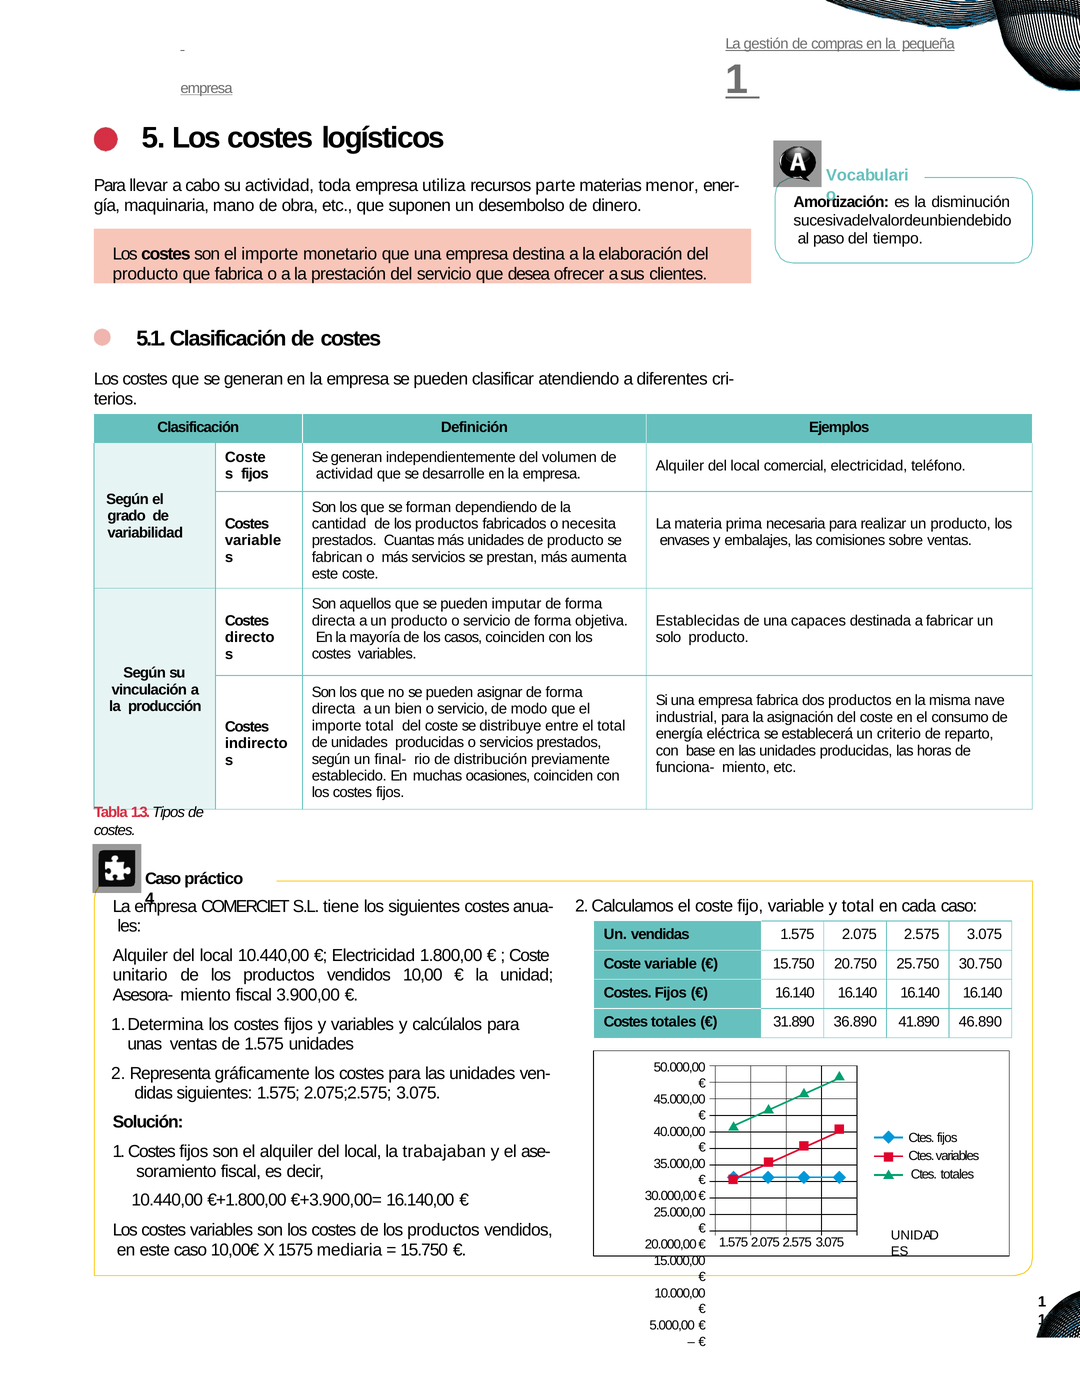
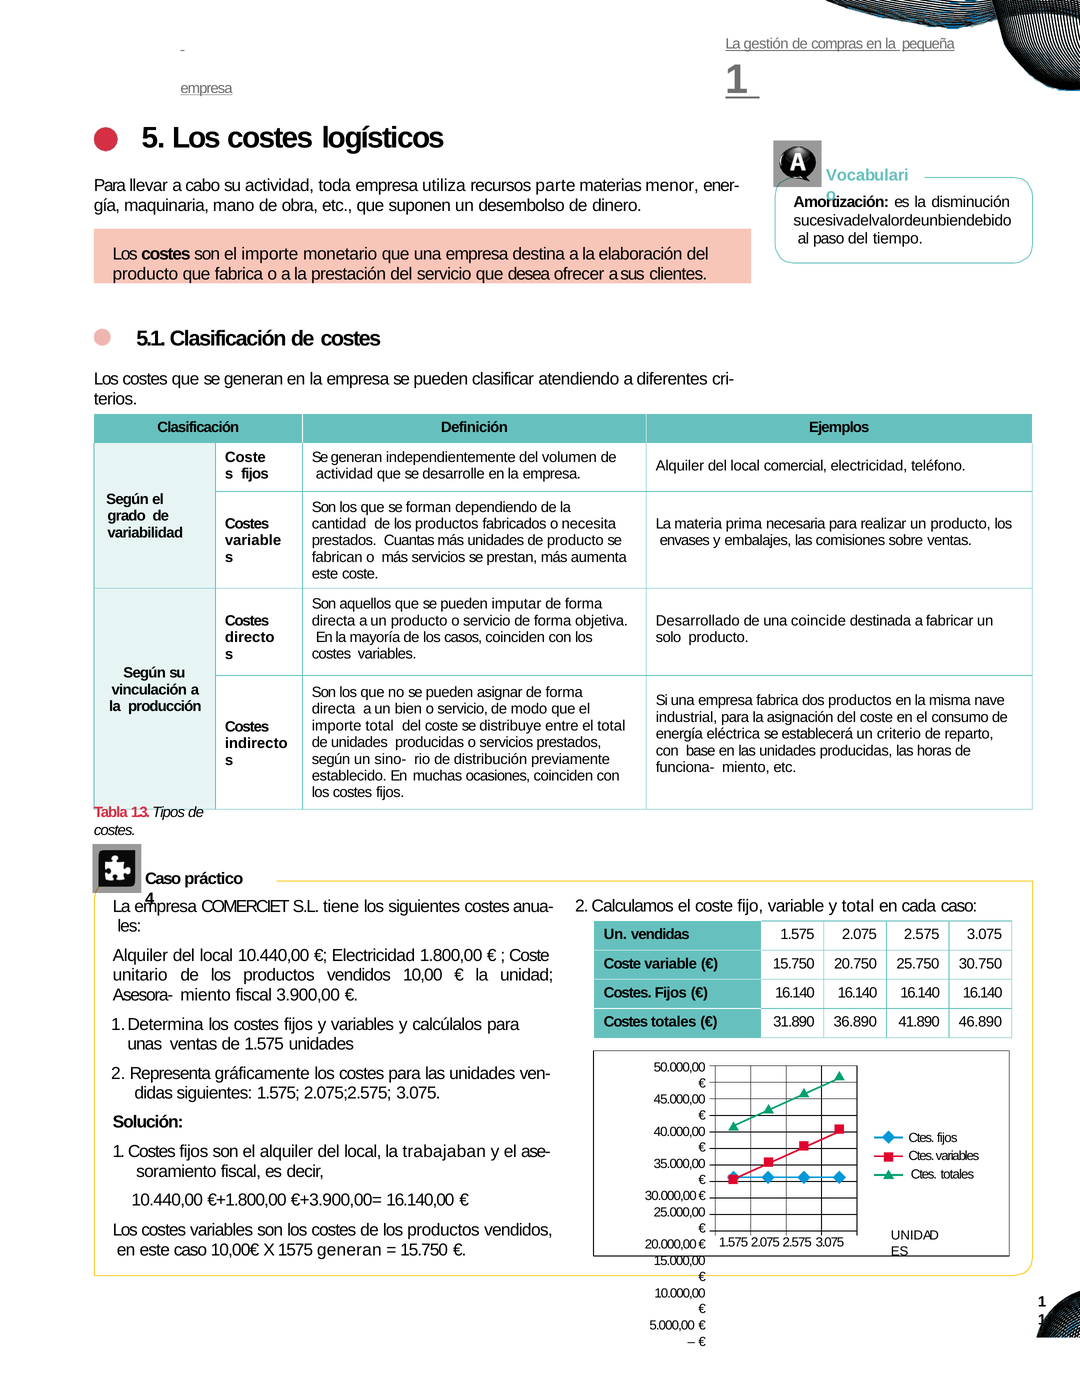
Establecidas: Establecidas -> Desarrollado
capaces: capaces -> coincide
final-: final- -> sino-
1575 mediaria: mediaria -> generan
